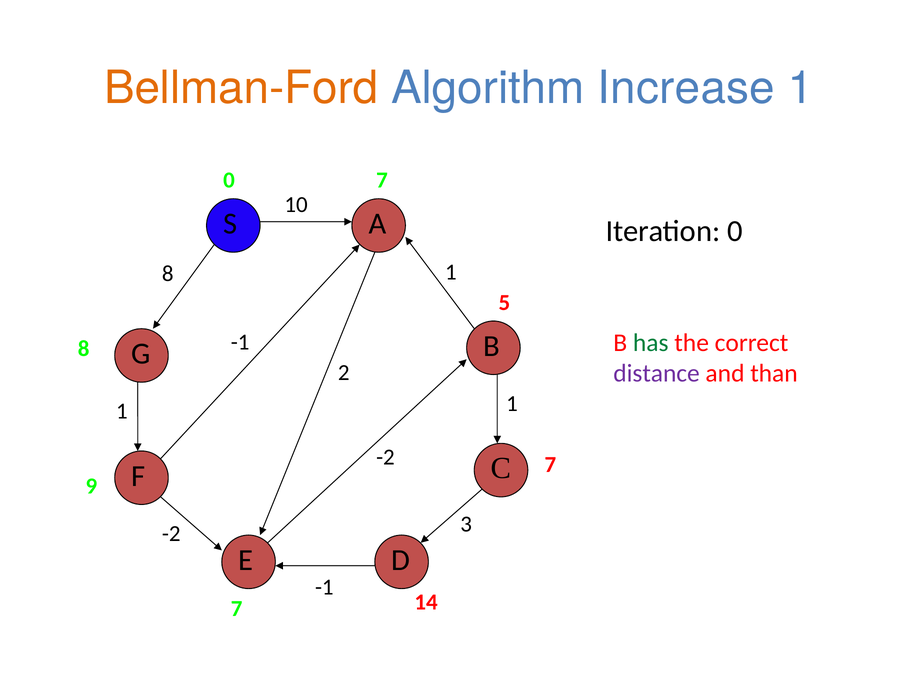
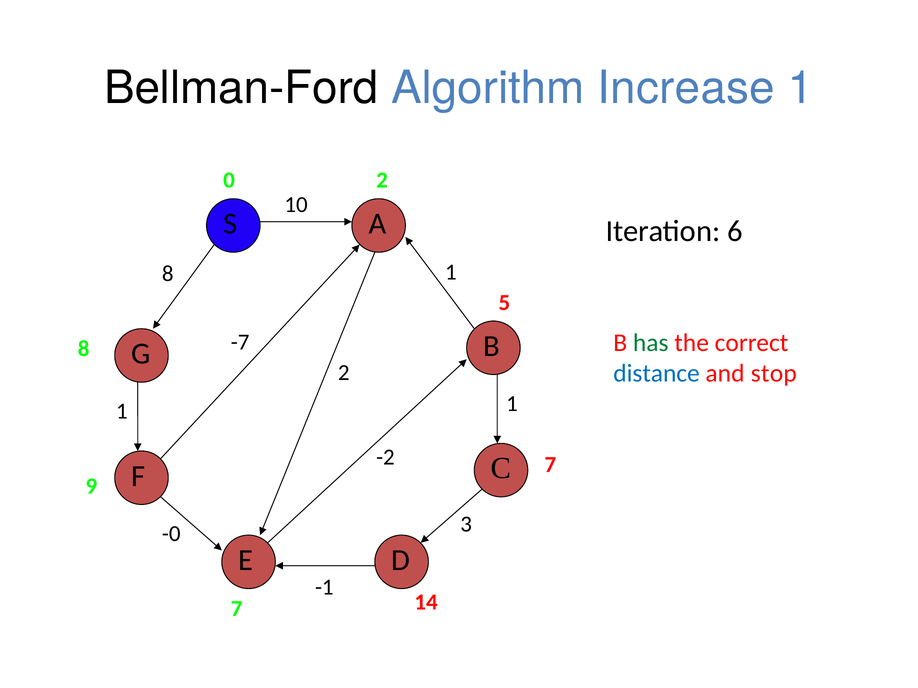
Bellman-Ford colour: orange -> black
0 7: 7 -> 2
Iteration 0: 0 -> 6
-1 at (240, 343): -1 -> -7
distance colour: purple -> blue
than: than -> stop
-2 at (171, 534): -2 -> -0
